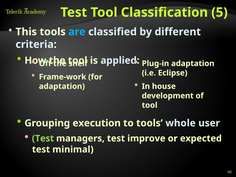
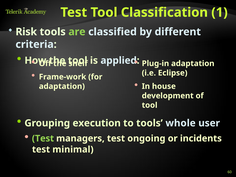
5: 5 -> 1
This: This -> Risk
are colour: light blue -> light green
improve: improve -> ongoing
expected: expected -> incidents
